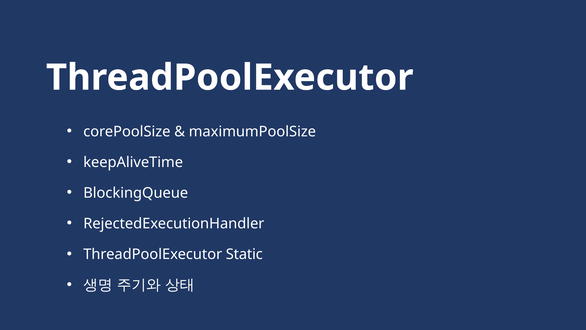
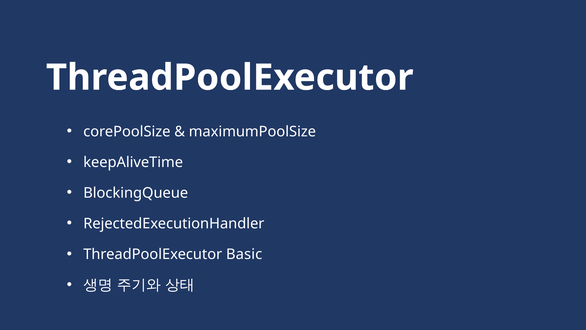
Static: Static -> Basic
